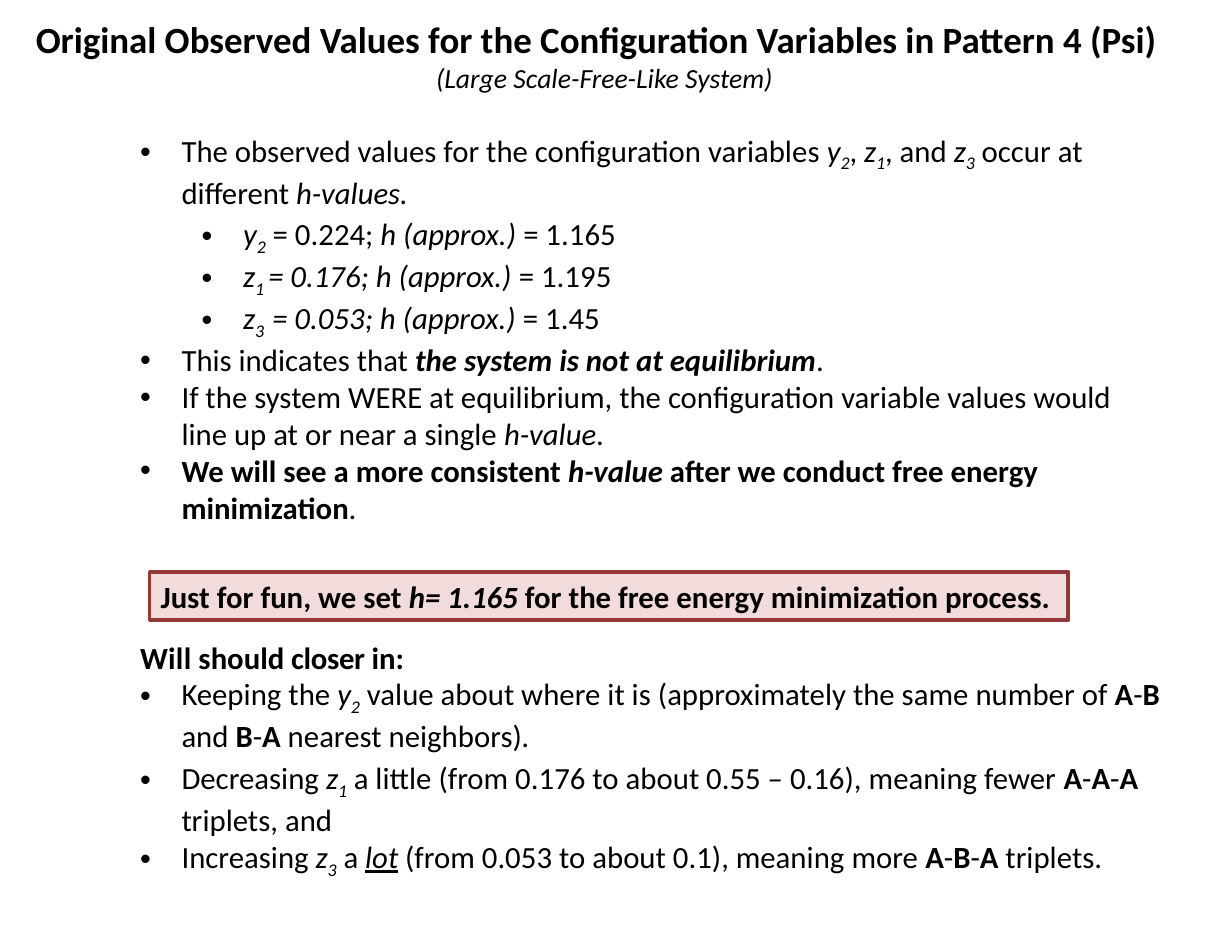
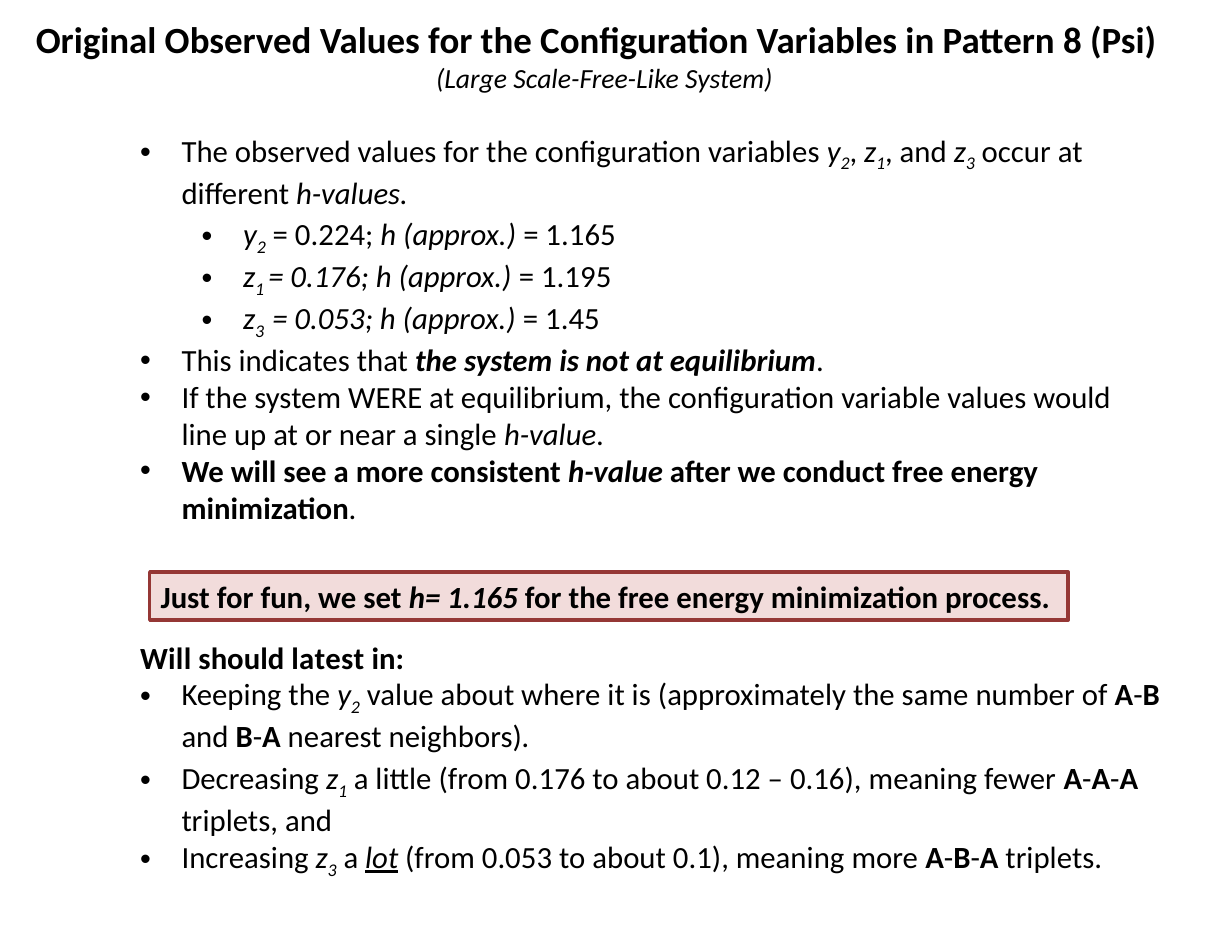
4: 4 -> 8
closer: closer -> latest
0.55: 0.55 -> 0.12
